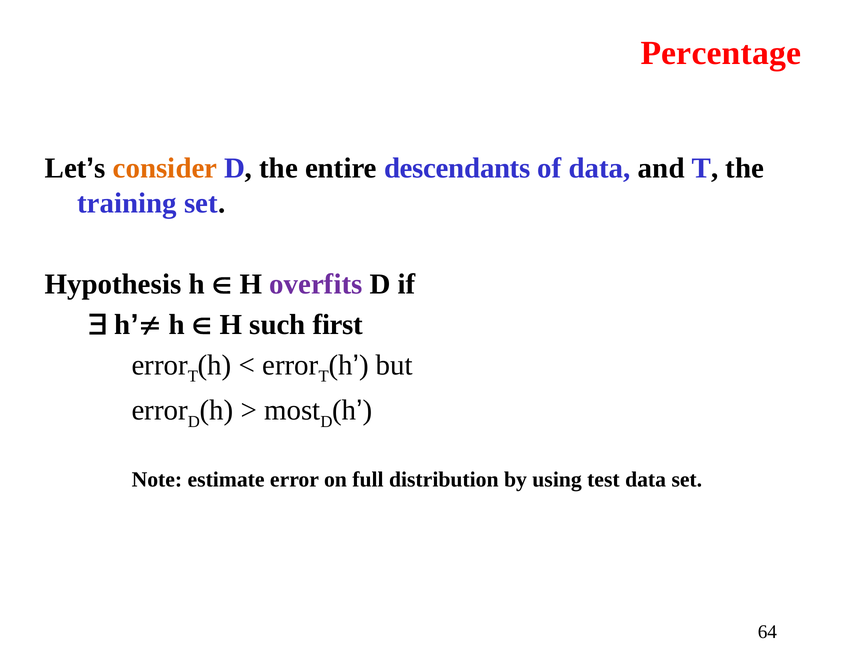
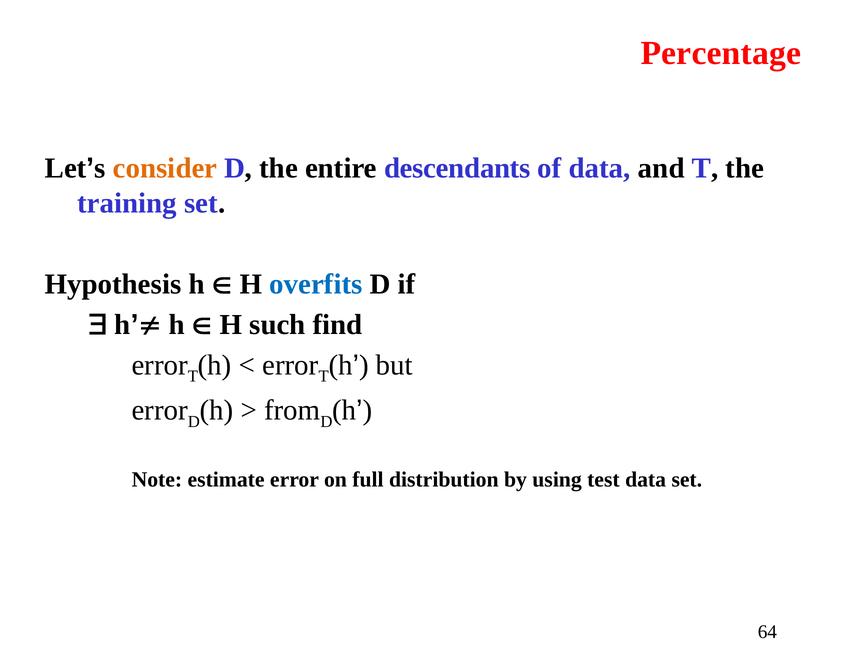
overfits colour: purple -> blue
first: first -> find
most: most -> from
